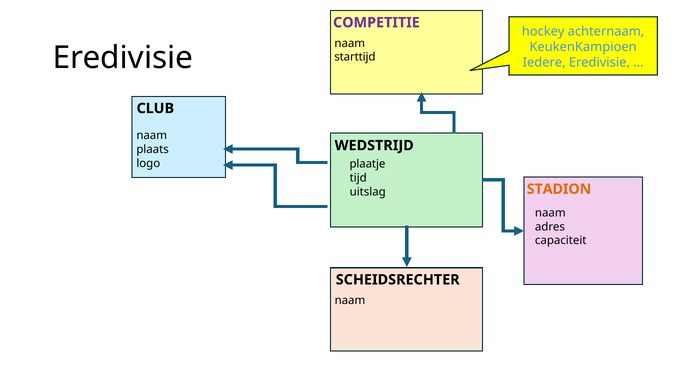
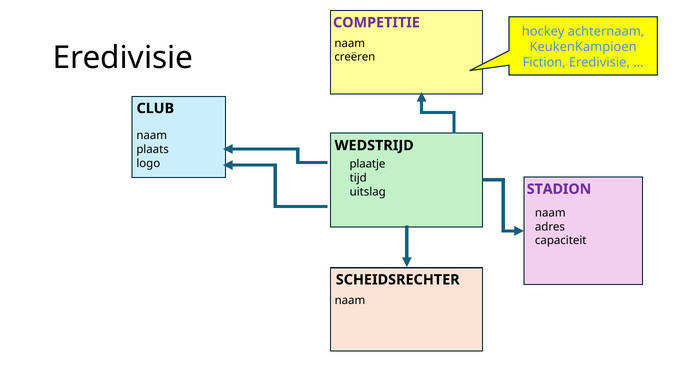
starttijd: starttijd -> creëren
Iedere: Iedere -> Fiction
STADION colour: orange -> purple
